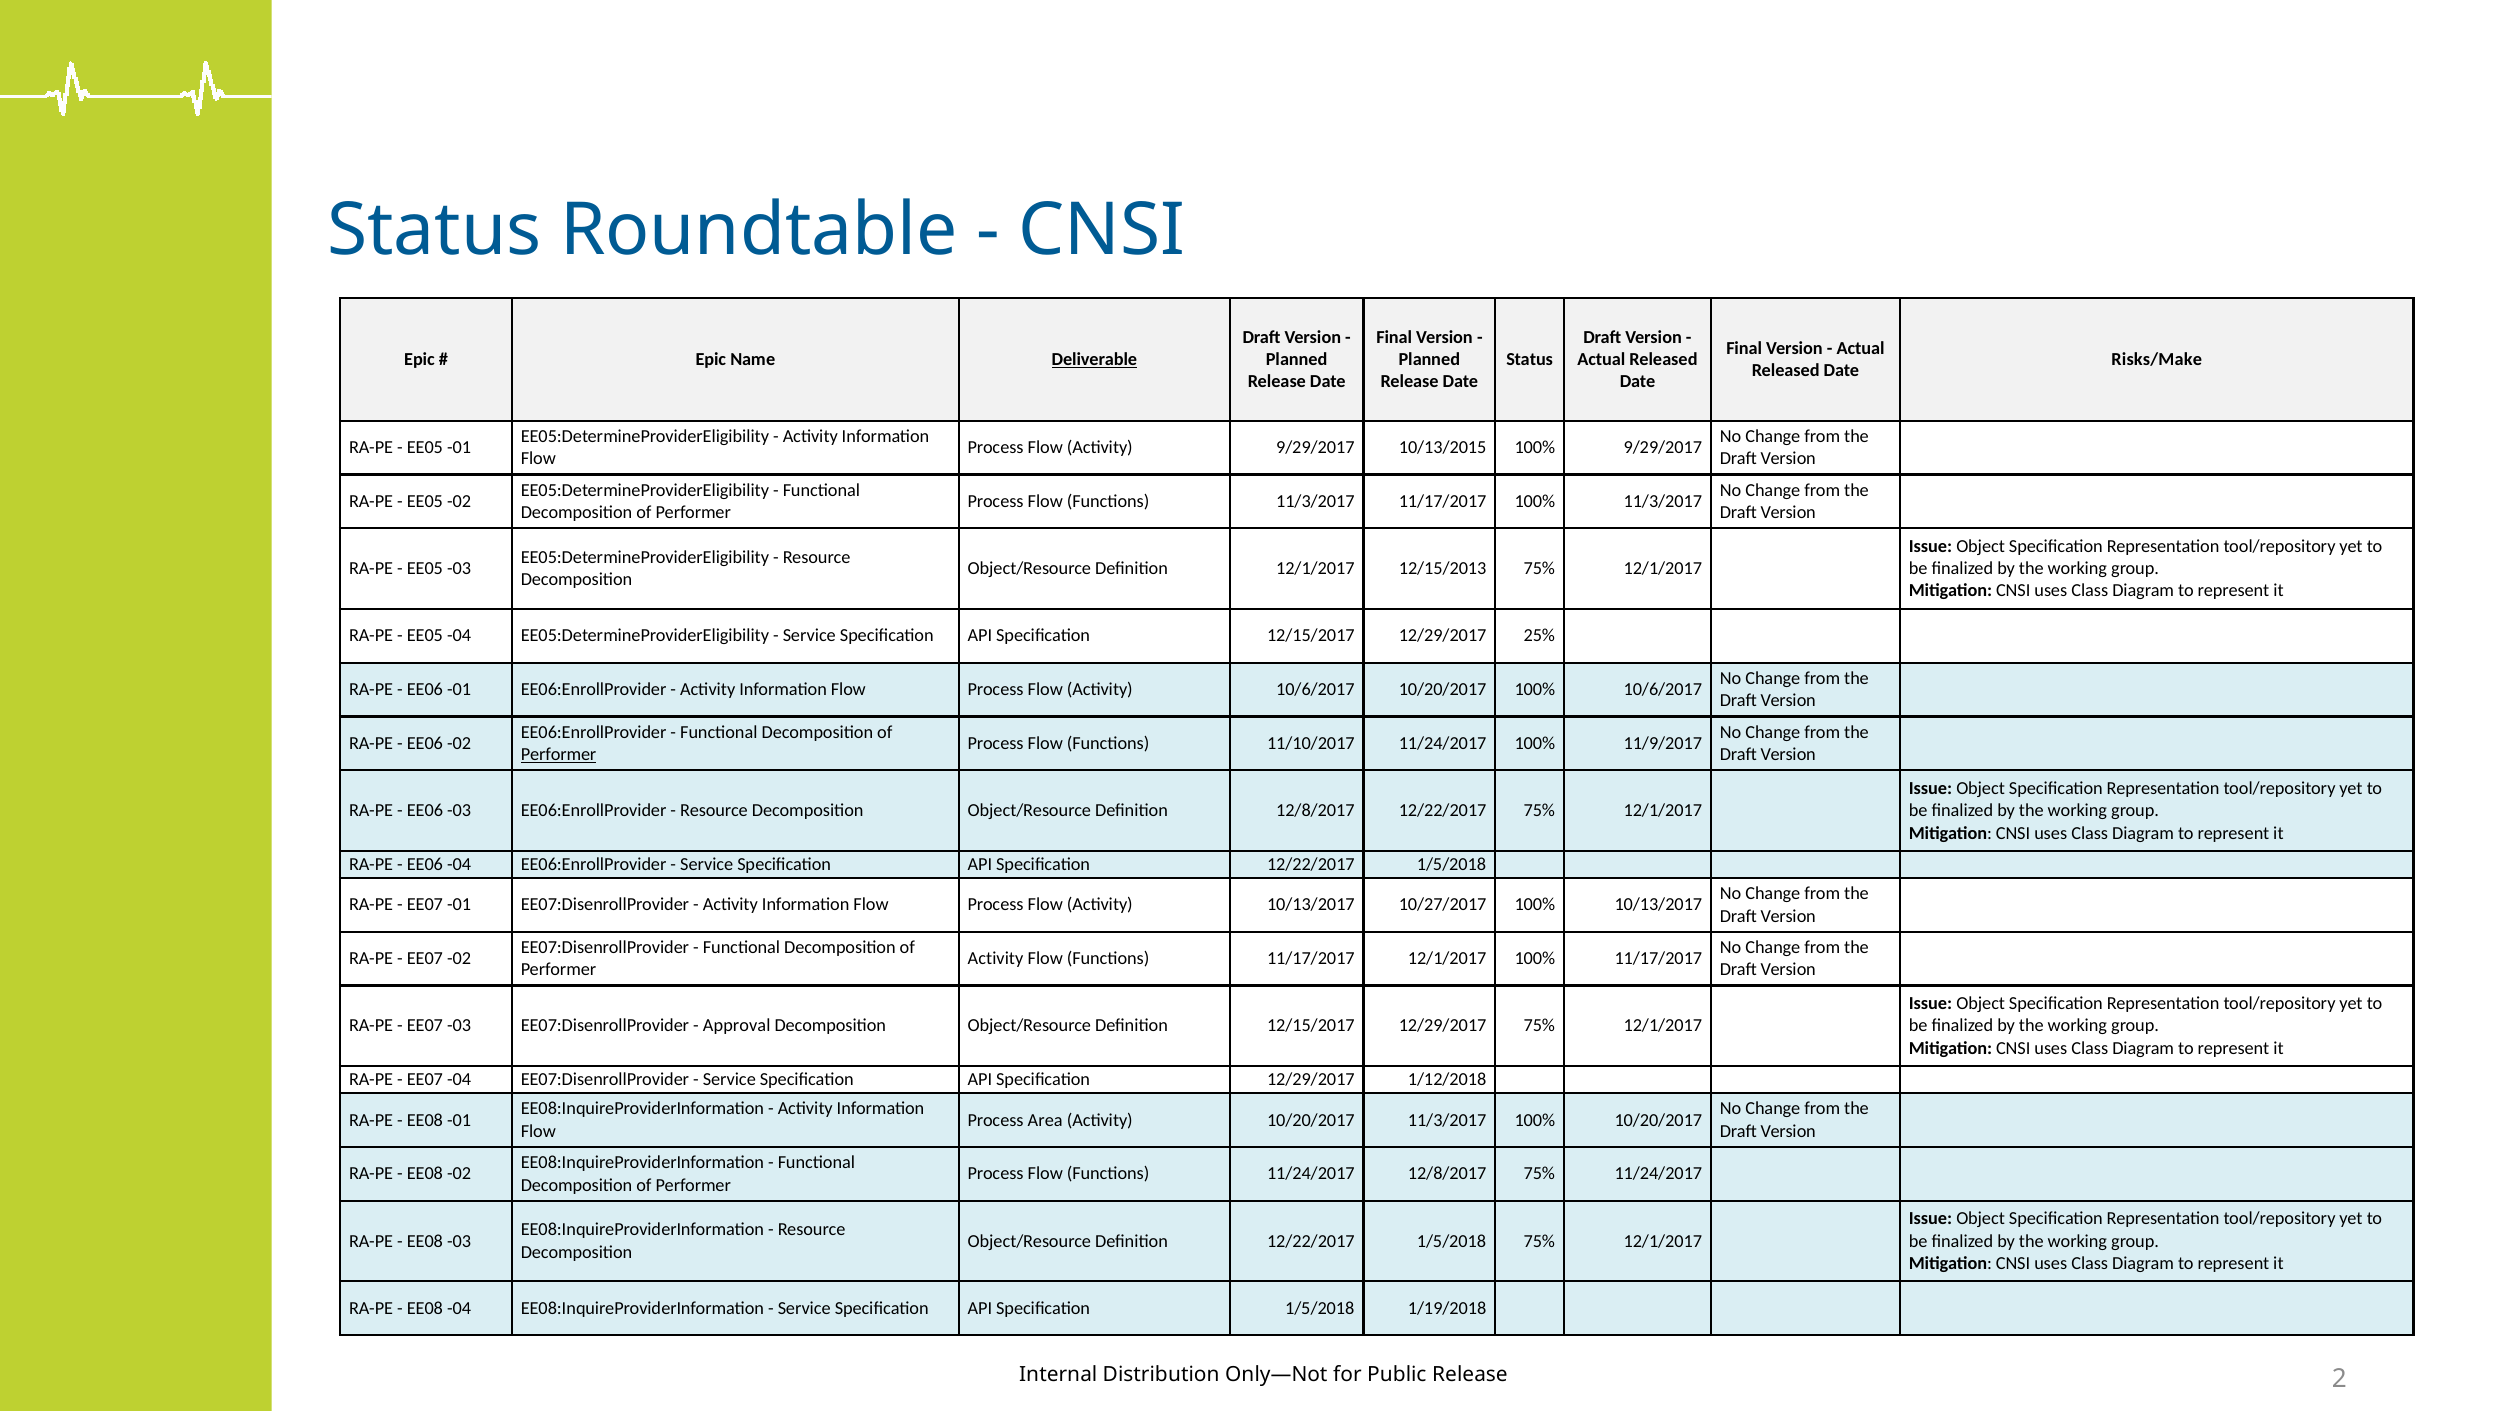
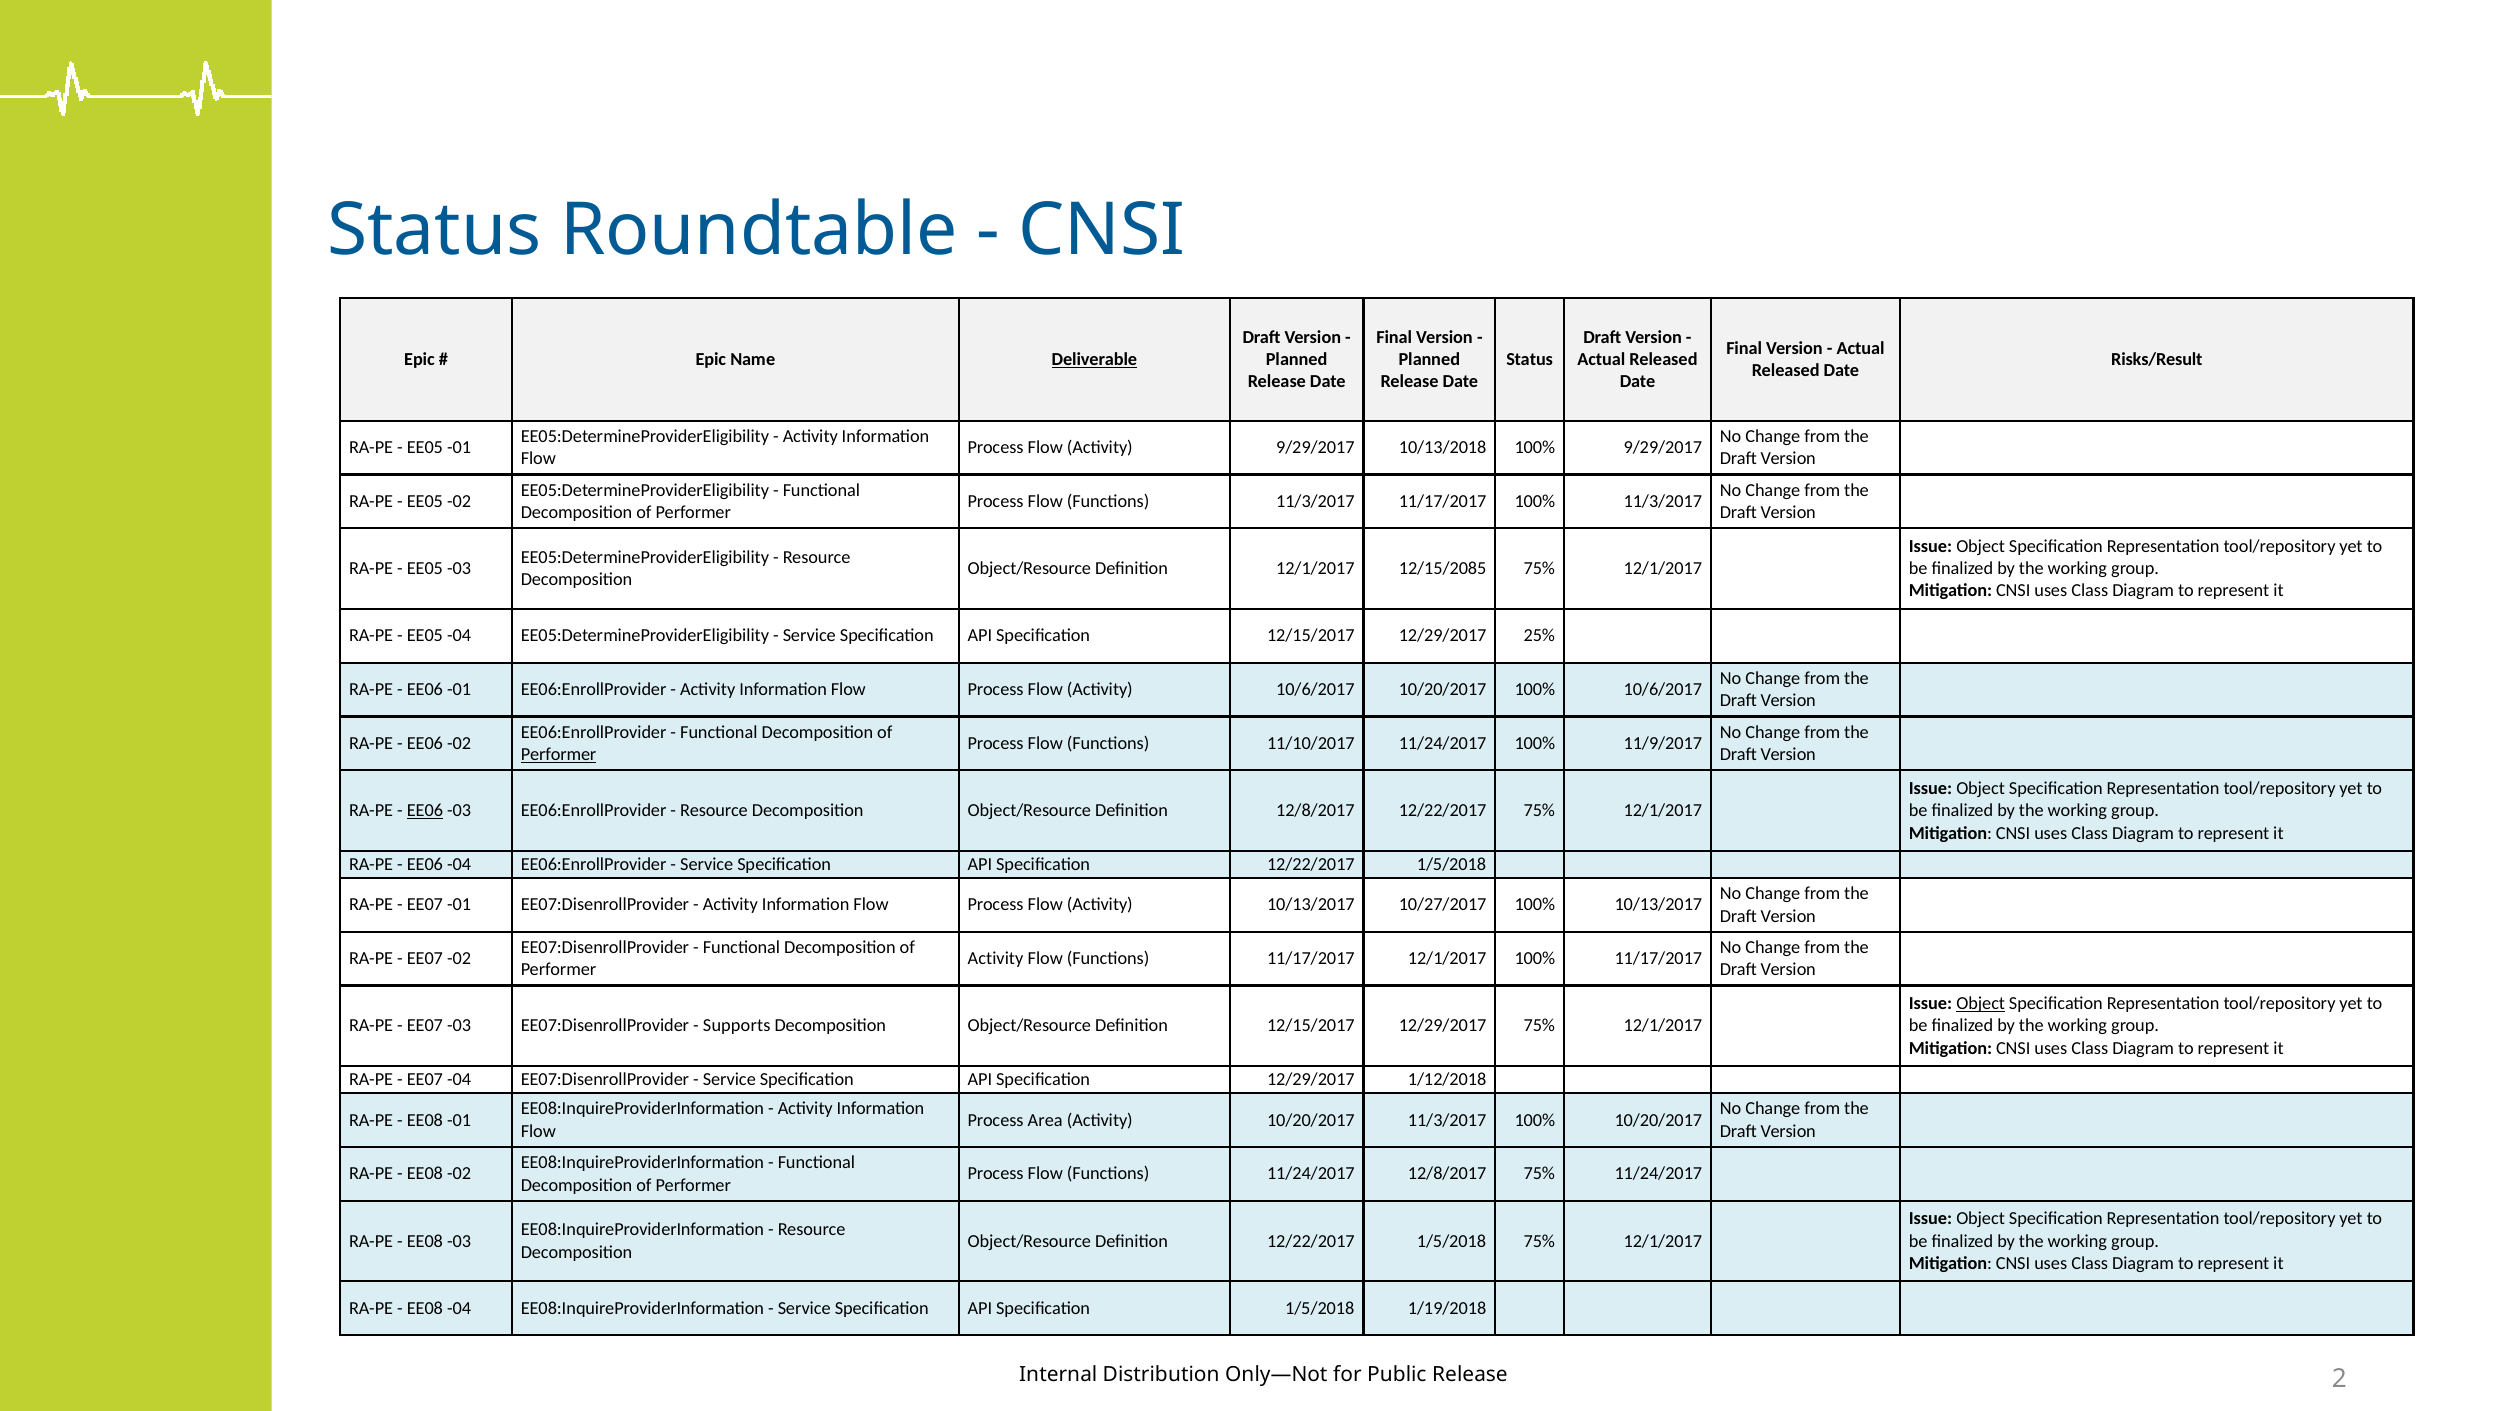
Risks/Make: Risks/Make -> Risks/Result
10/13/2015: 10/13/2015 -> 10/13/2018
12/15/2013: 12/15/2013 -> 12/15/2085
EE06 at (425, 811) underline: none -> present
Object at (1981, 1003) underline: none -> present
Approval: Approval -> Supports
